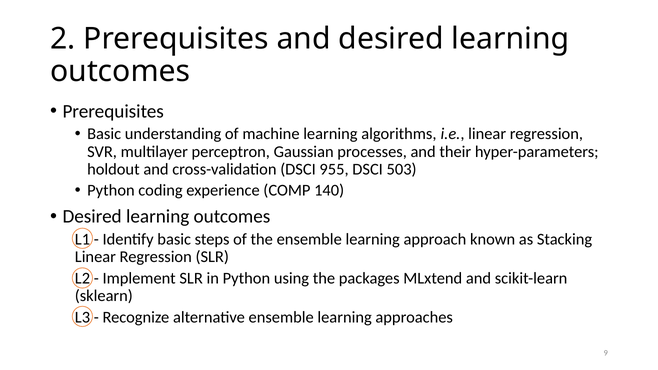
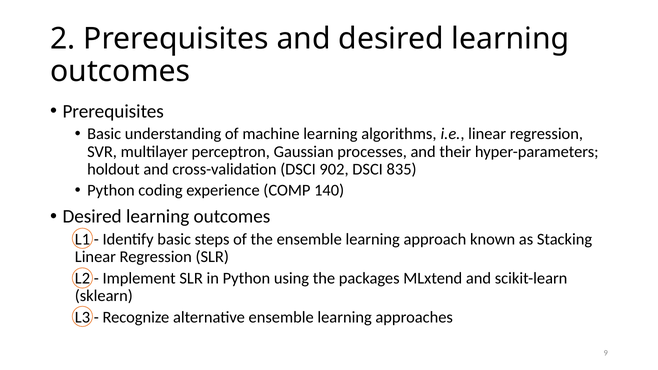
955: 955 -> 902
503: 503 -> 835
